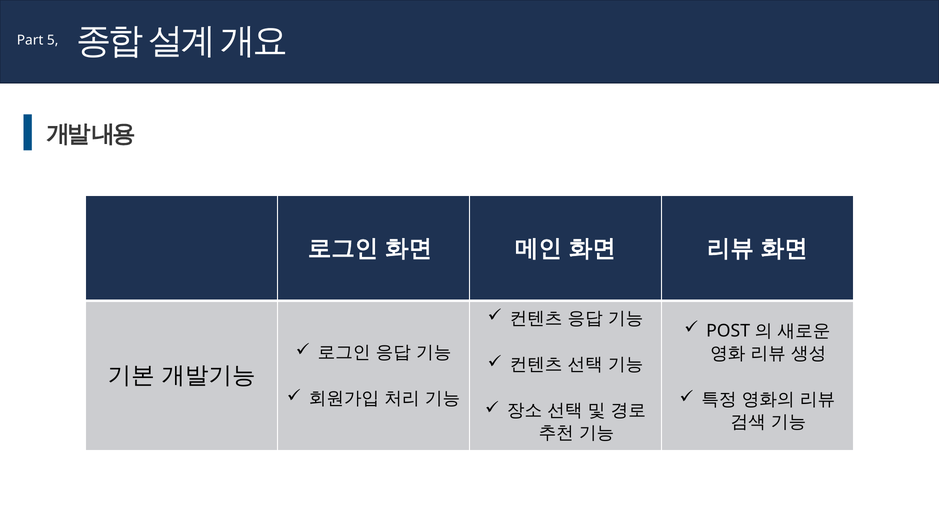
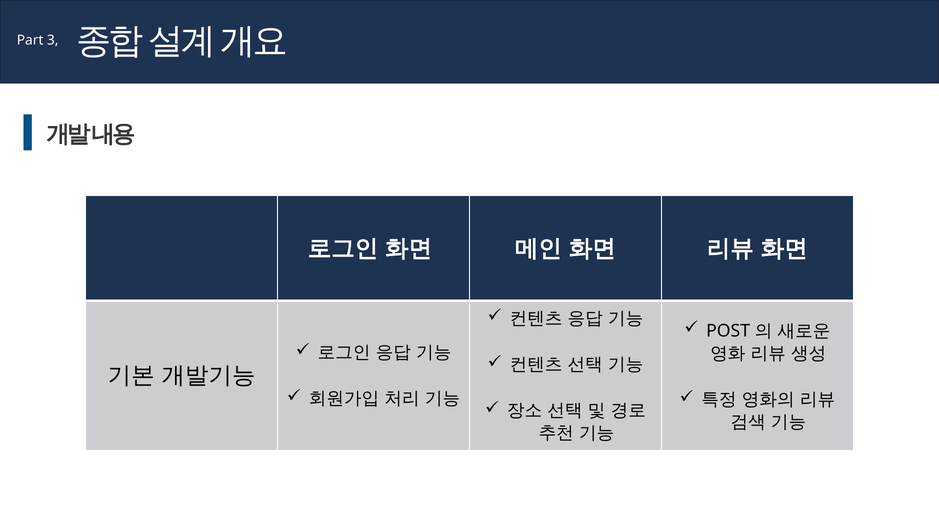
5: 5 -> 3
